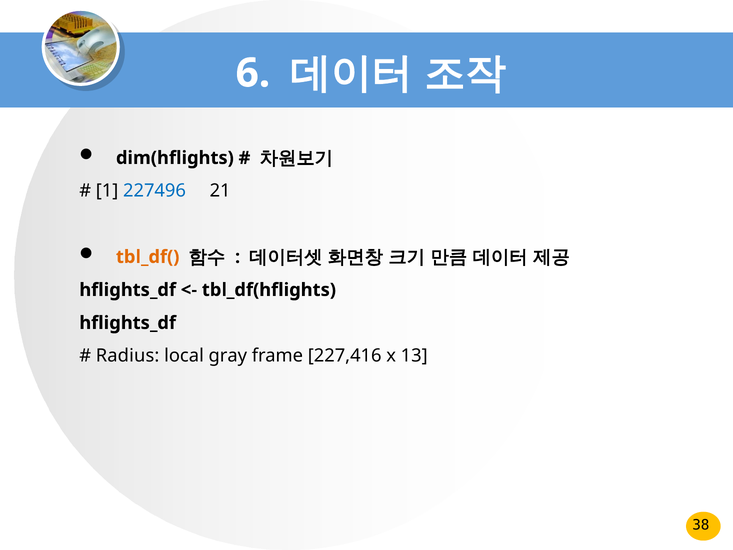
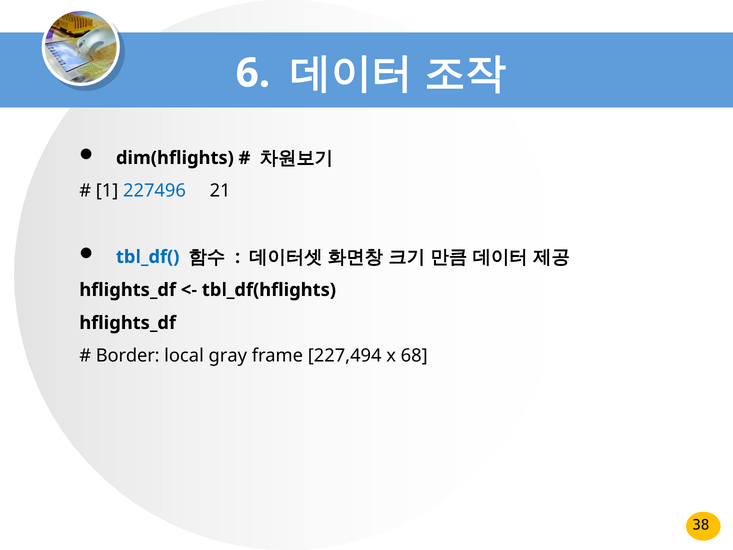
tbl_df( colour: orange -> blue
Radius: Radius -> Border
227,416: 227,416 -> 227,494
13: 13 -> 68
